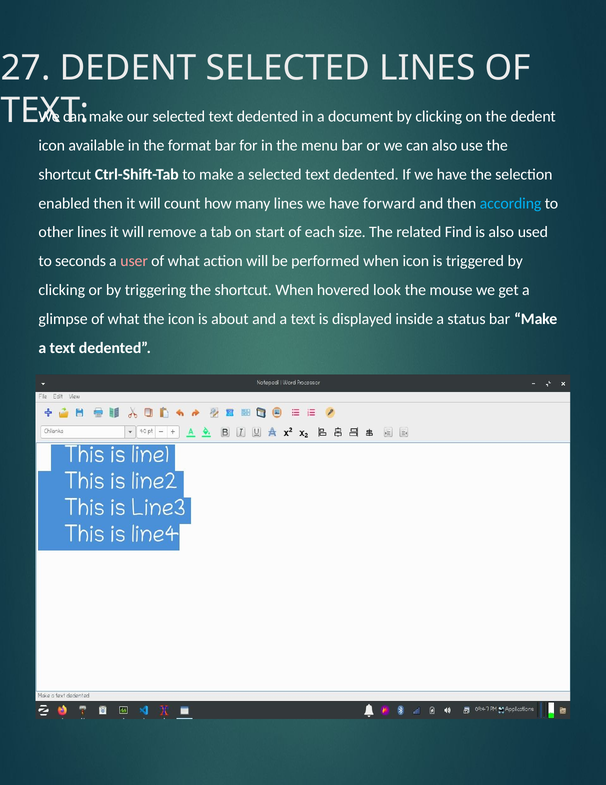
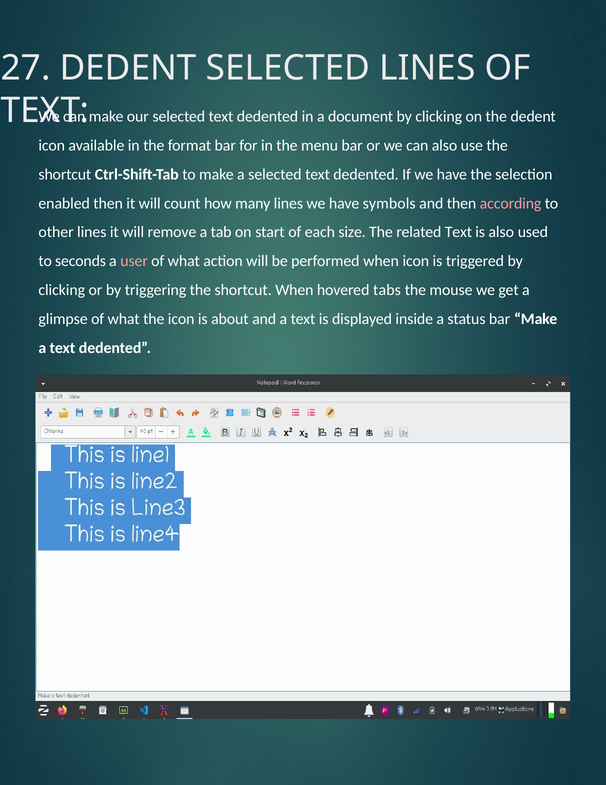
forward: forward -> symbols
according colour: light blue -> pink
related Find: Find -> Text
look: look -> tabs
